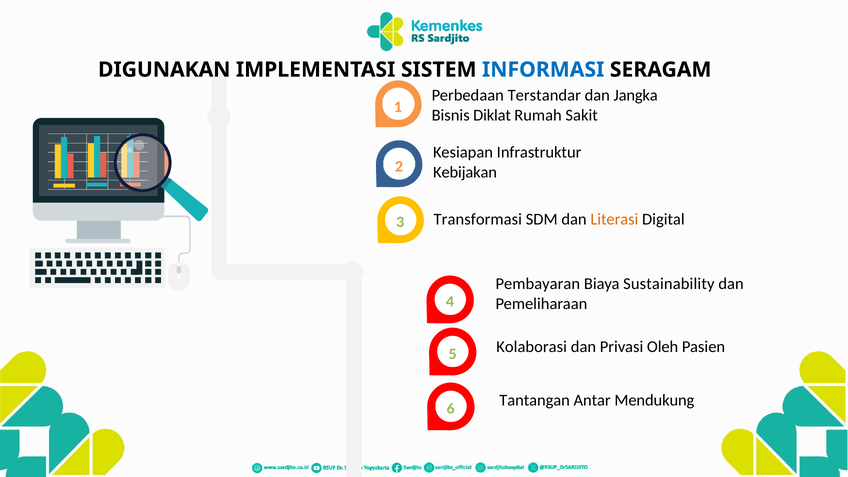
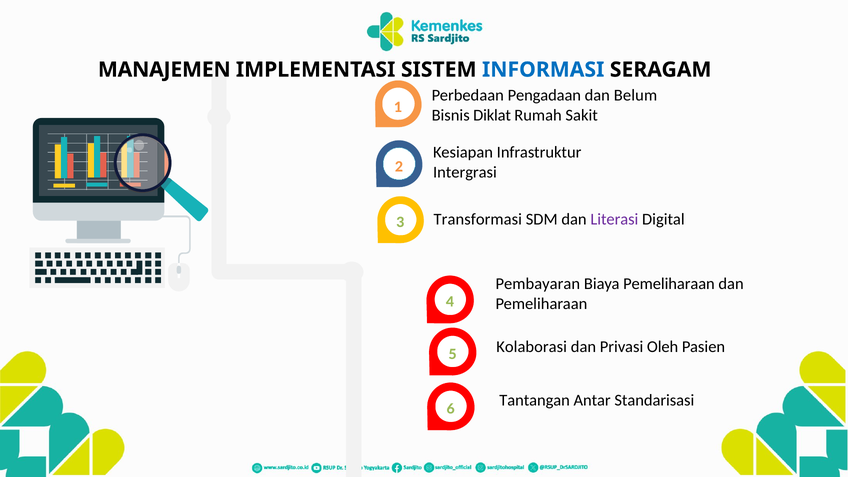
DIGUNAKAN: DIGUNAKAN -> MANAJEMEN
Terstandar: Terstandar -> Pengadaan
Jangka: Jangka -> Belum
Kebijakan: Kebijakan -> Intergrasi
Literasi colour: orange -> purple
Biaya Sustainability: Sustainability -> Pemeliharaan
Mendukung: Mendukung -> Standarisasi
